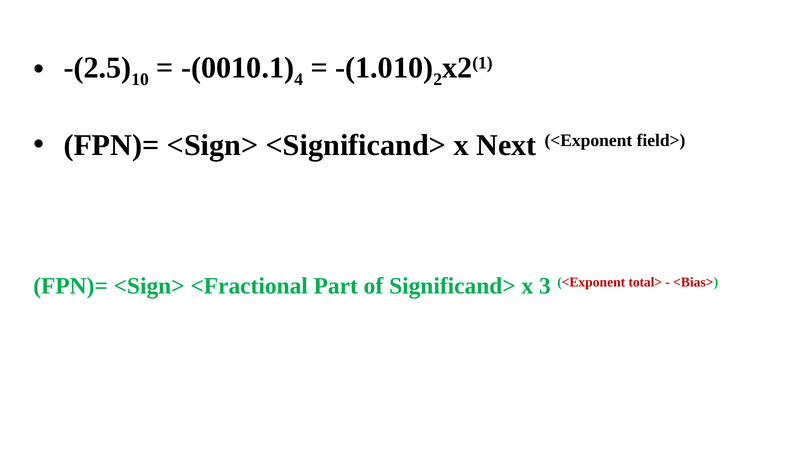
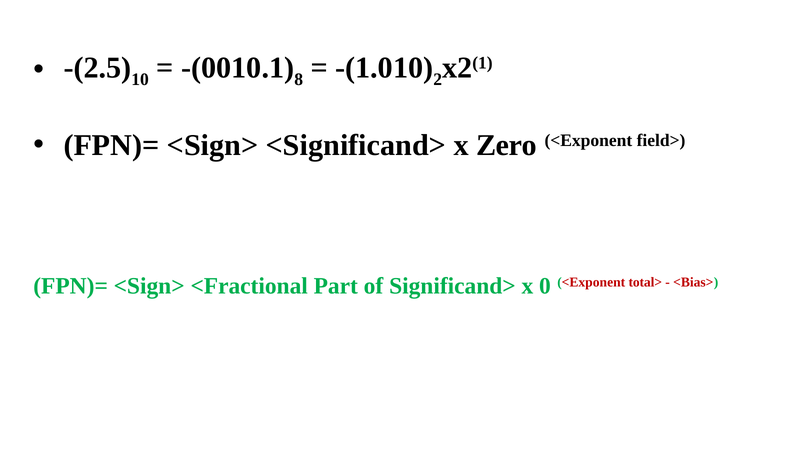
4: 4 -> 8
Next: Next -> Zero
3: 3 -> 0
